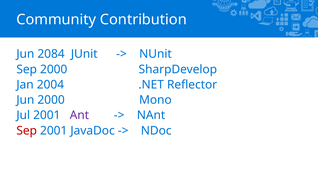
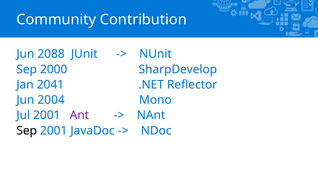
2084: 2084 -> 2088
2004: 2004 -> 2041
Jun 2000: 2000 -> 2004
Sep at (27, 131) colour: red -> black
